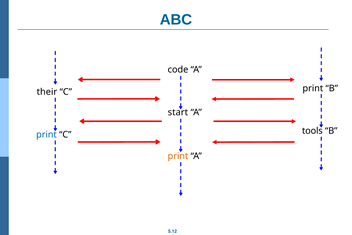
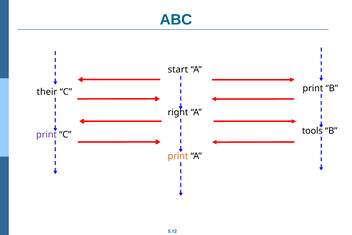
code: code -> start
start: start -> right
print at (46, 134) colour: blue -> purple
